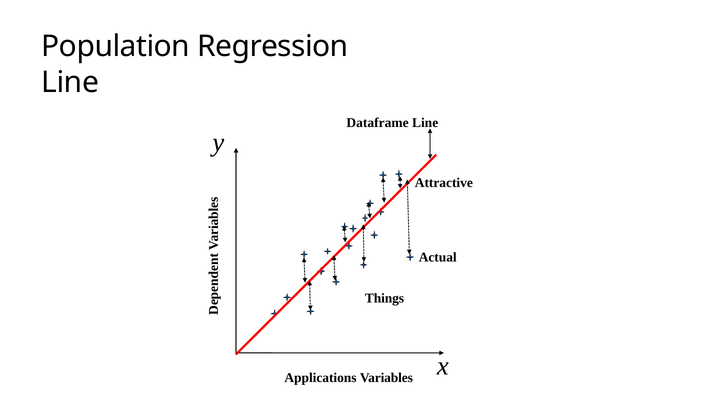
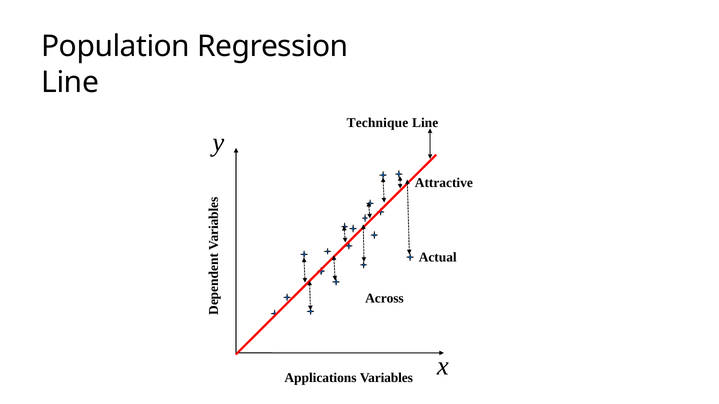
Dataframe: Dataframe -> Technique
Things: Things -> Across
